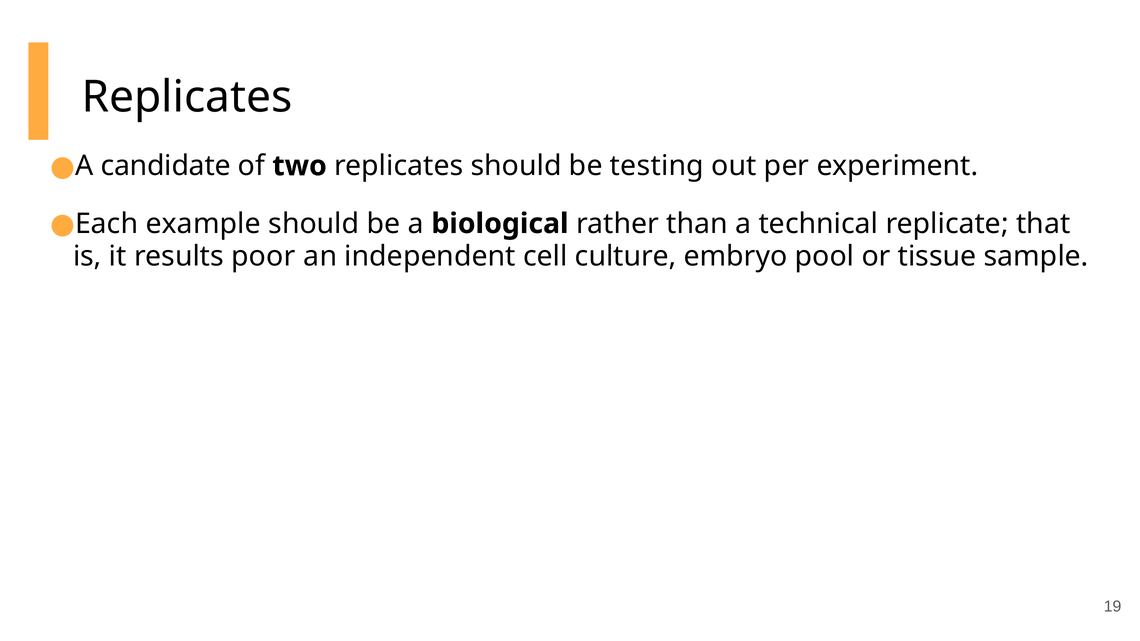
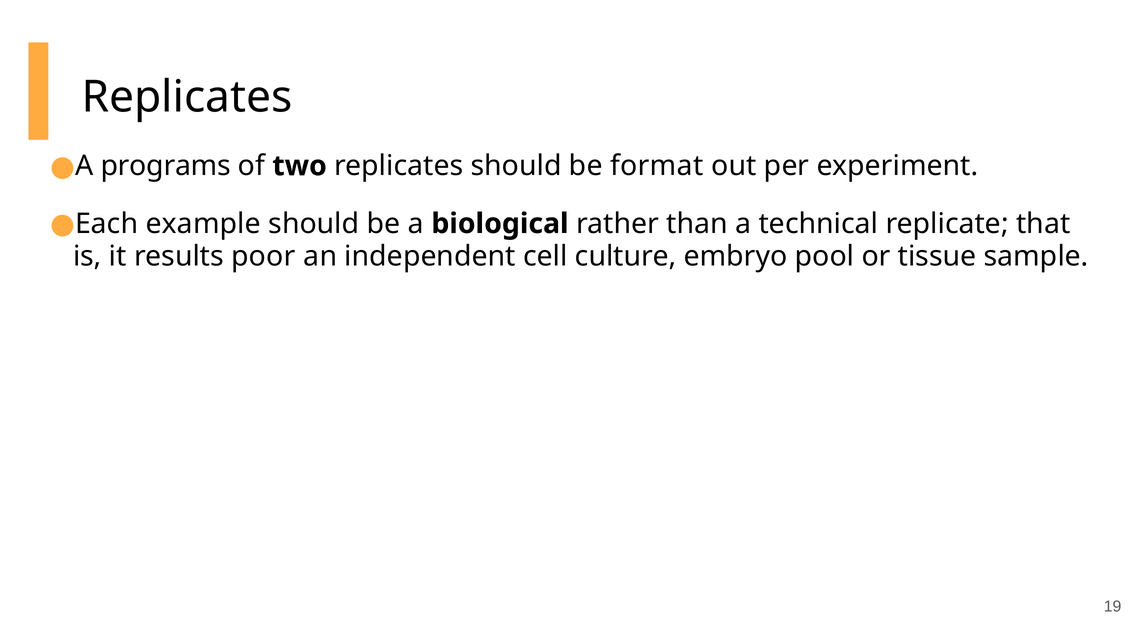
candidate: candidate -> programs
testing: testing -> format
